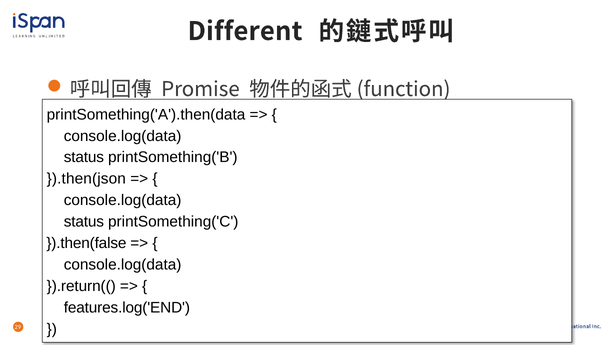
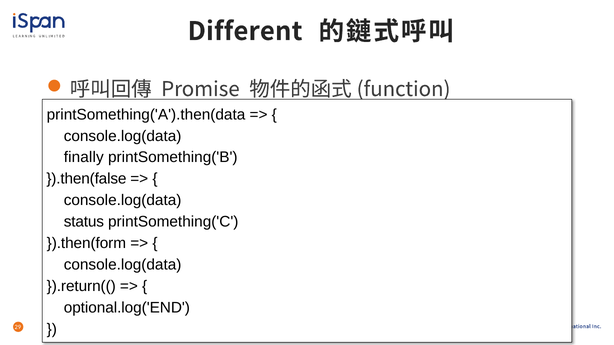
status at (84, 158): status -> finally
}).then(json: }).then(json -> }).then(false
}).then(false: }).then(false -> }).then(form
features.log('END: features.log('END -> optional.log('END
